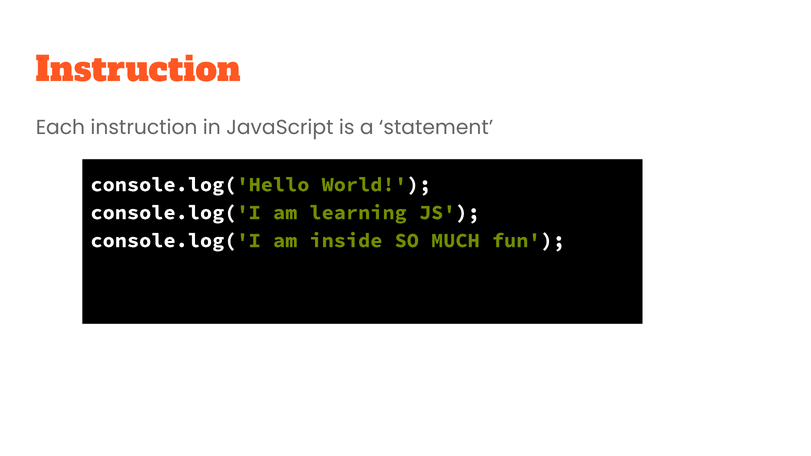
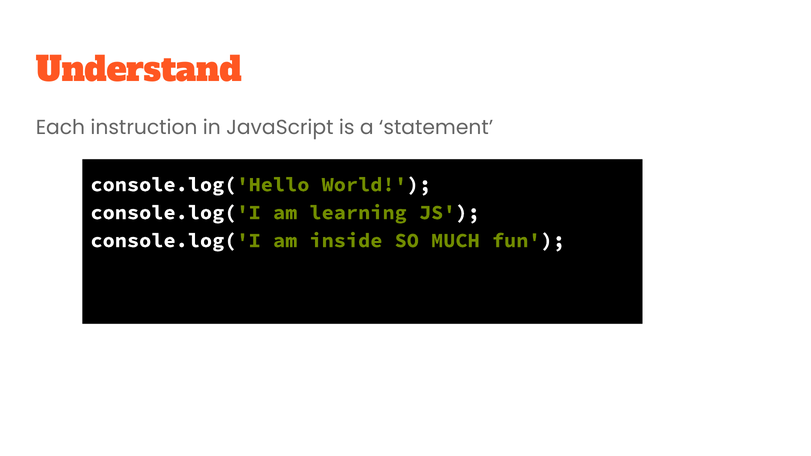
Instruction at (138, 70): Instruction -> Understand
